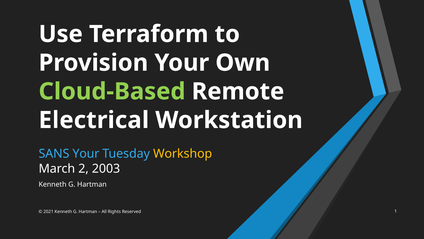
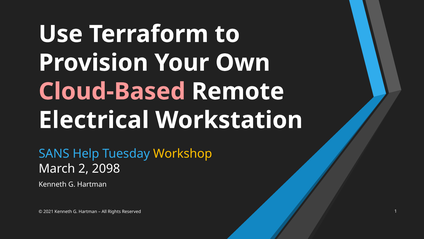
Cloud-Based colour: light green -> pink
SANS Your: Your -> Help
2003: 2003 -> 2098
